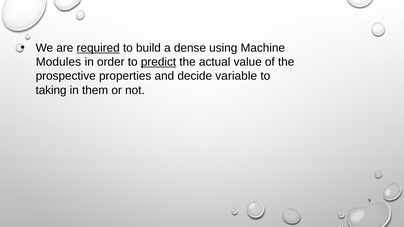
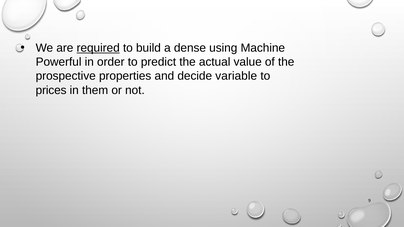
Modules: Modules -> Powerful
predict underline: present -> none
taking: taking -> prices
